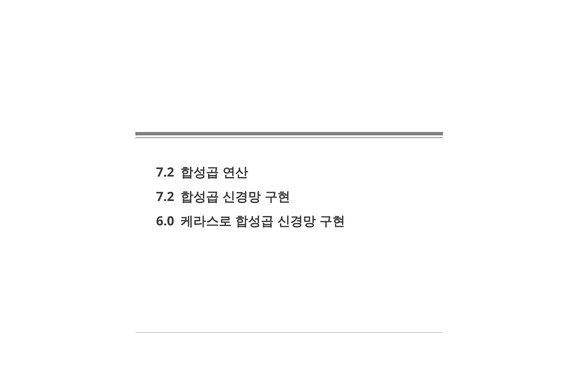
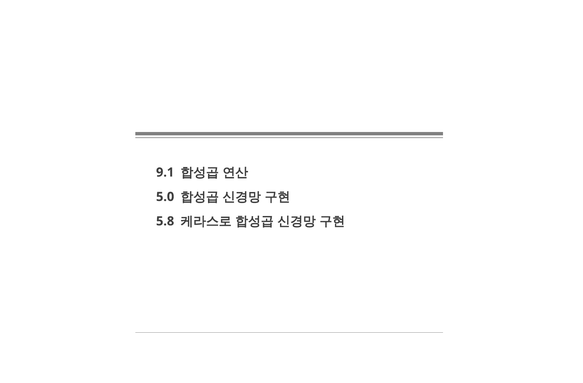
7.2 at (165, 172): 7.2 -> 9.1
7.2 at (165, 197): 7.2 -> 5.0
6.0: 6.0 -> 5.8
